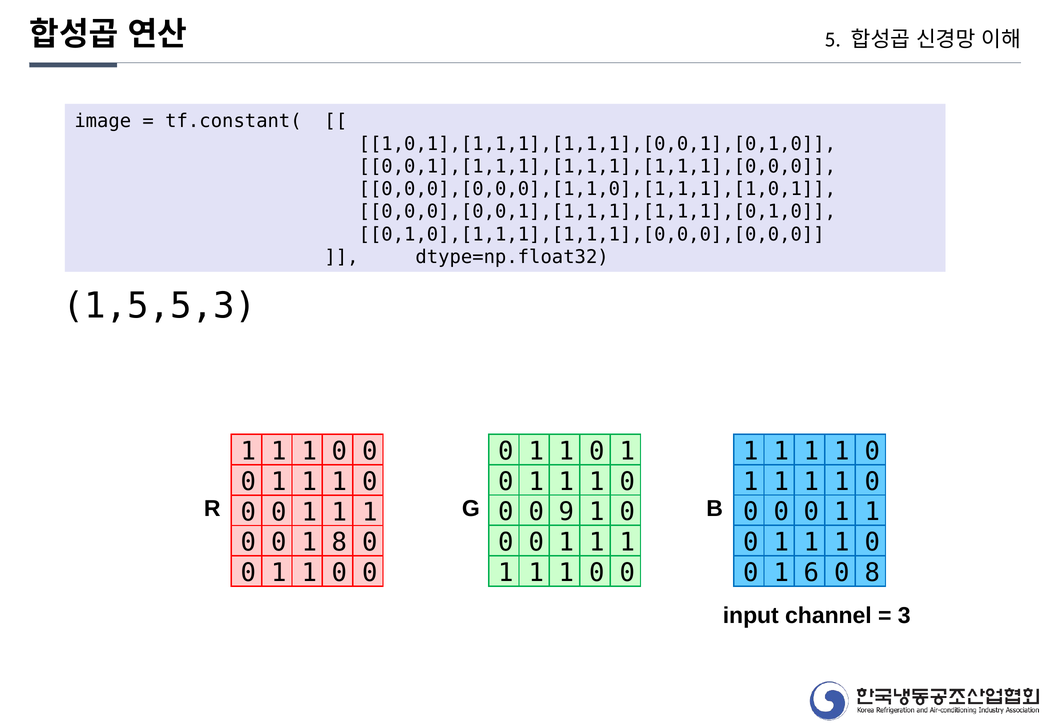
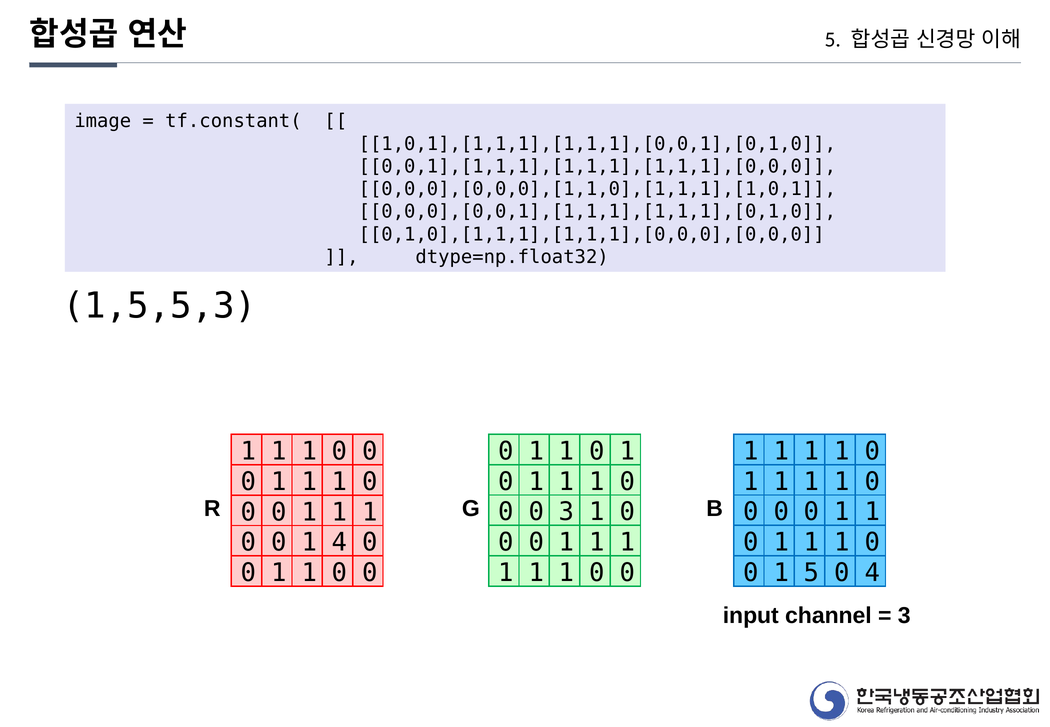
0 9: 9 -> 3
1 8: 8 -> 4
1 6: 6 -> 5
0 8: 8 -> 4
